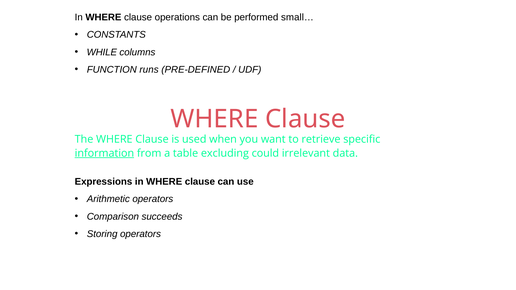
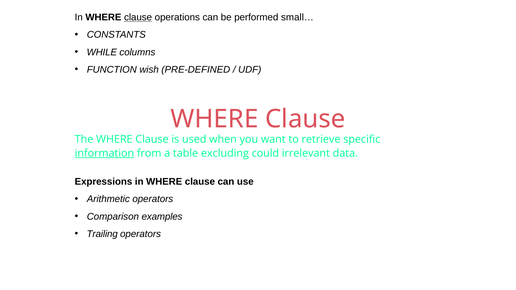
clause at (138, 17) underline: none -> present
runs: runs -> wish
succeeds: succeeds -> examples
Storing: Storing -> Trailing
